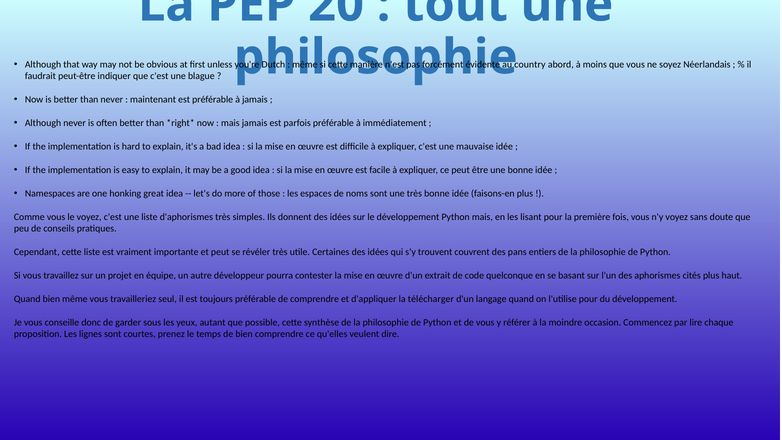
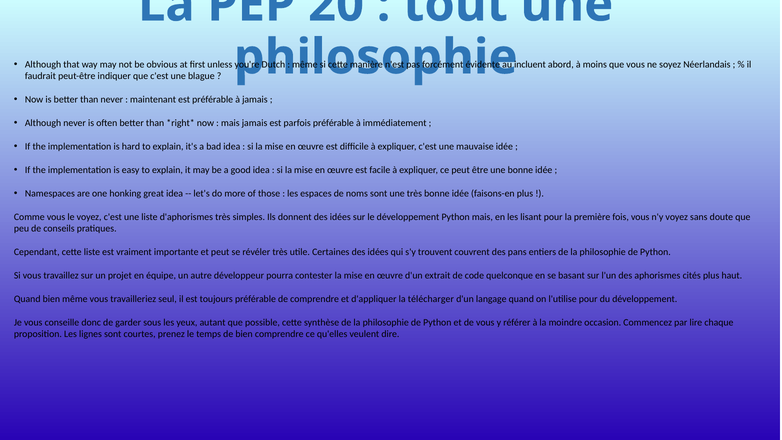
country: country -> incluent
